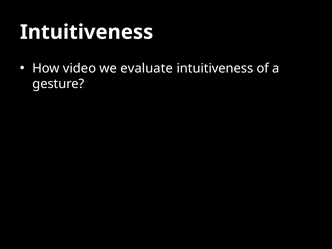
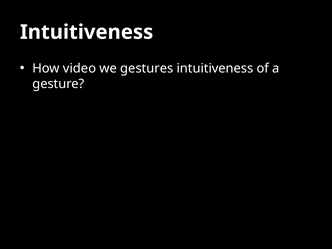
evaluate: evaluate -> gestures
